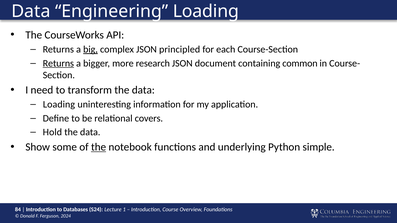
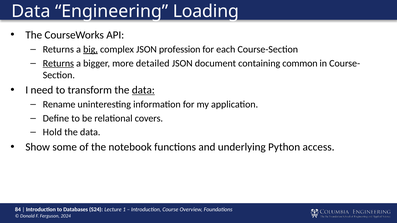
principled: principled -> profession
research: research -> detailed
data at (143, 90) underline: none -> present
Loading at (59, 105): Loading -> Rename
the at (99, 147) underline: present -> none
simple: simple -> access
